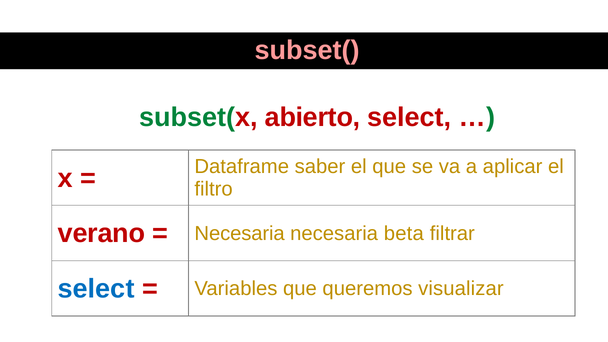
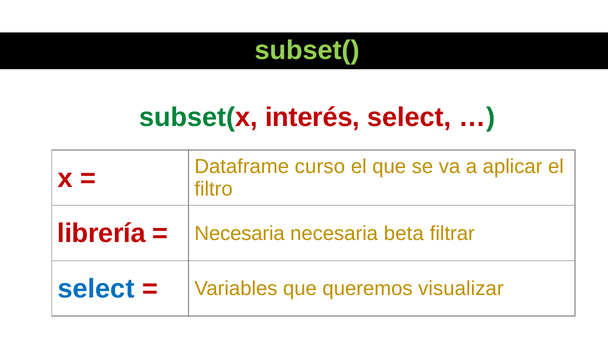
subset( colour: pink -> light green
abierto: abierto -> interés
saber: saber -> curso
verano: verano -> librería
